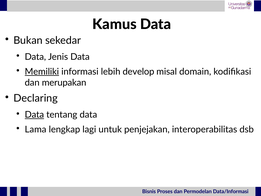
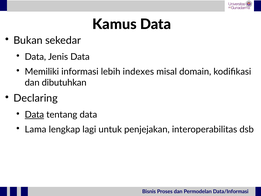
Memiliki underline: present -> none
develop: develop -> indexes
merupakan: merupakan -> dibutuhkan
